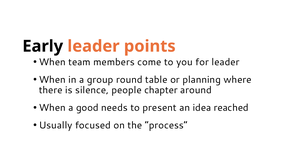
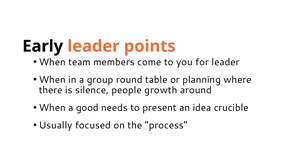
chapter: chapter -> growth
reached: reached -> crucible
